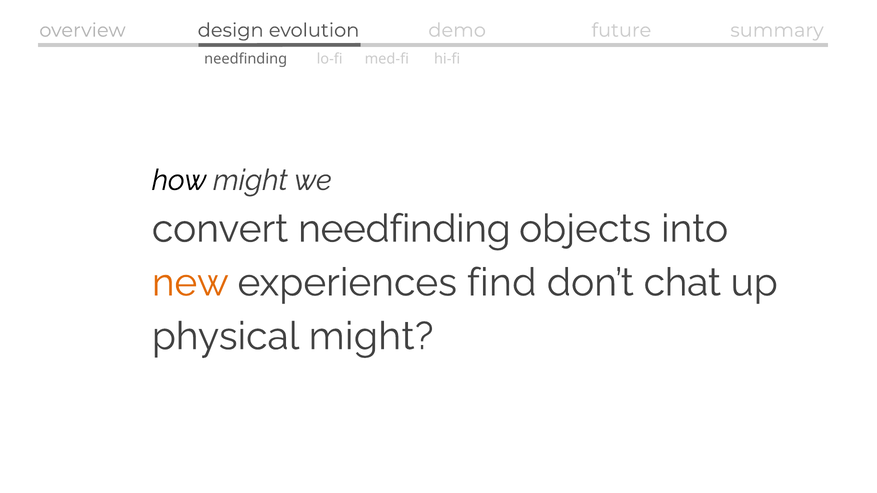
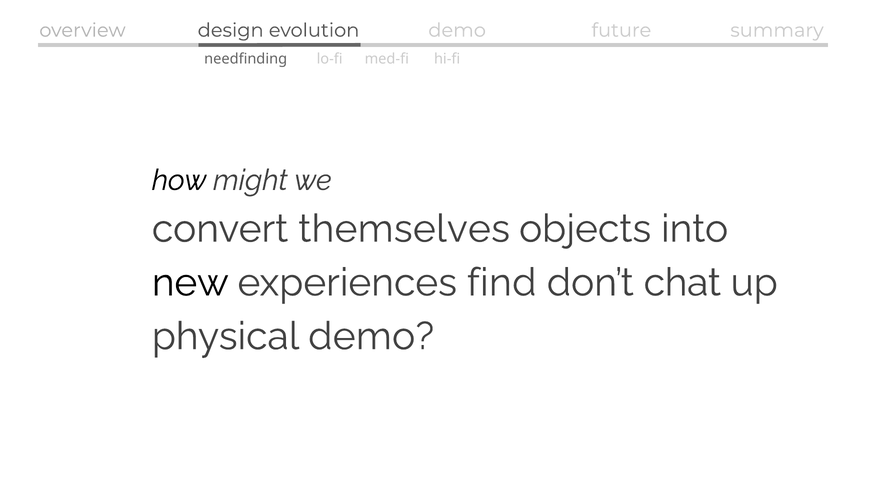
convert needfinding: needfinding -> themselves
new colour: orange -> black
physical might: might -> demo
